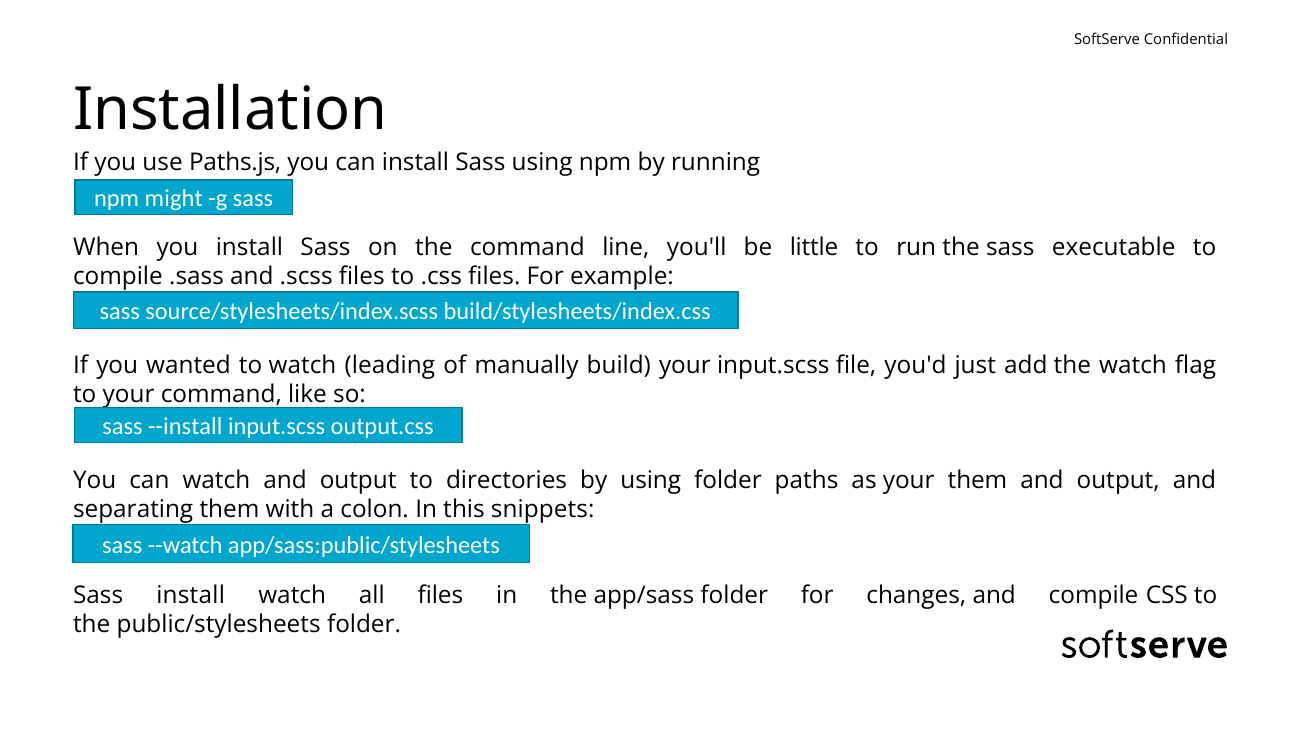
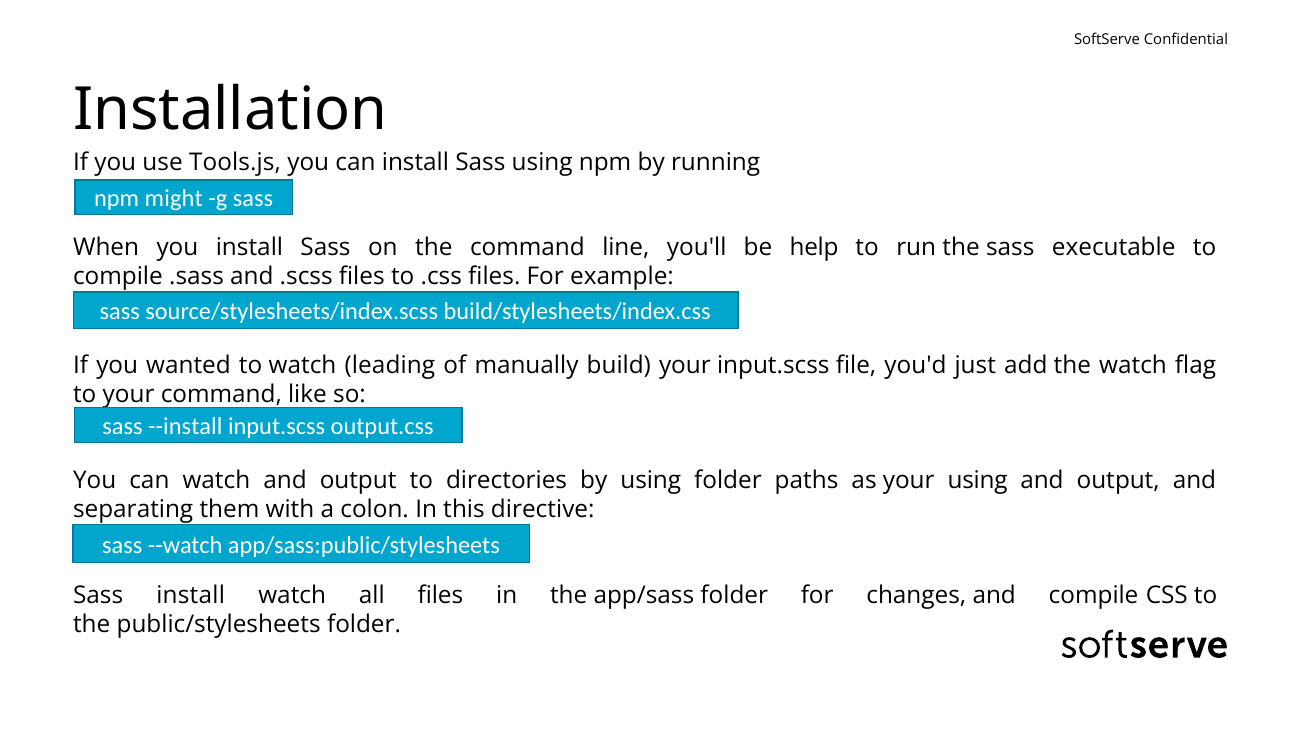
Paths.js: Paths.js -> Tools.js
little: little -> help
your them: them -> using
snippets: snippets -> directive
